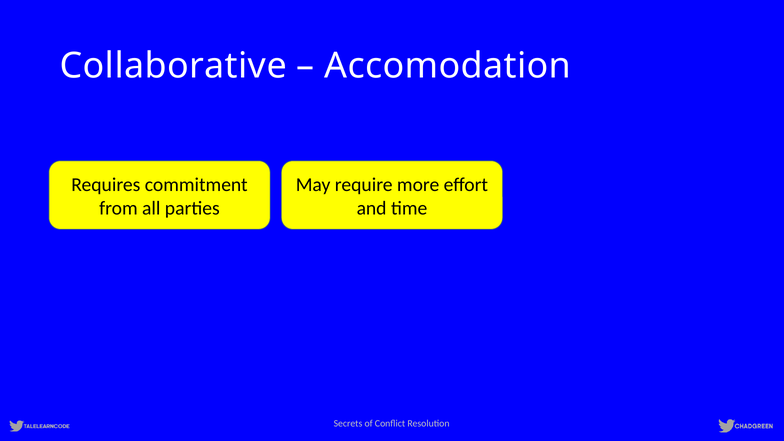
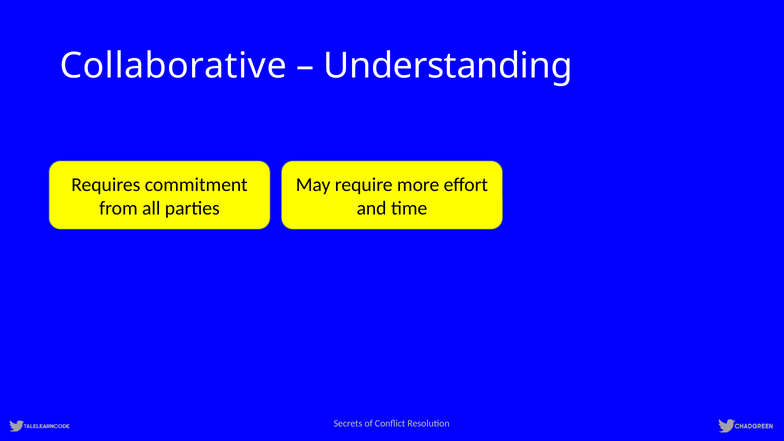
Accomodation: Accomodation -> Understanding
